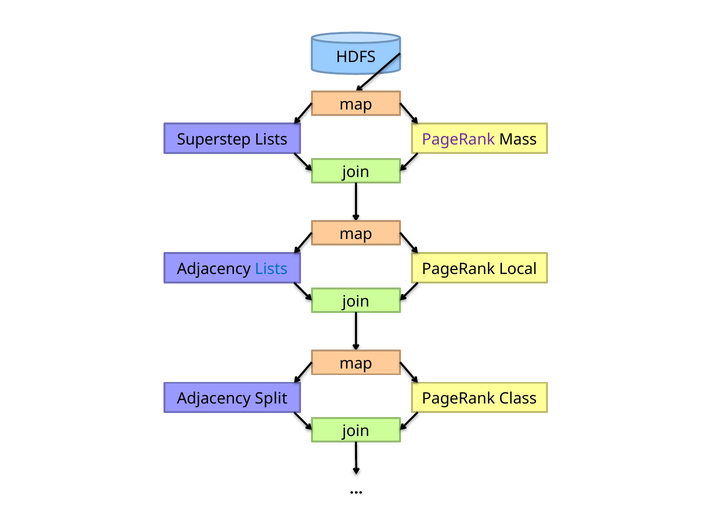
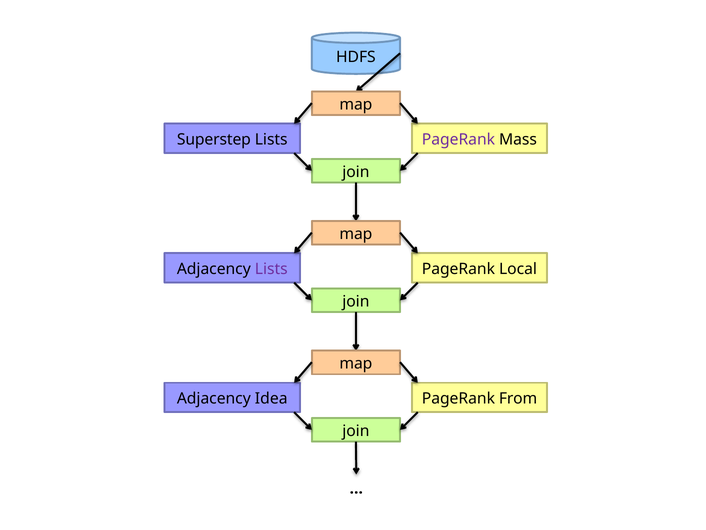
Lists at (271, 269) colour: blue -> purple
Split: Split -> Idea
Class: Class -> From
